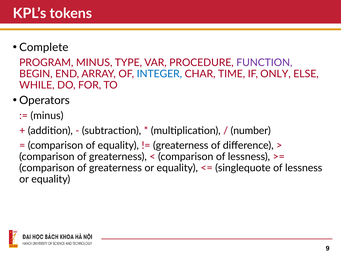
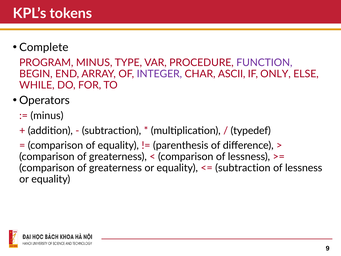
INTEGER colour: blue -> purple
TIME: TIME -> ASCII
number: number -> typedef
greaterness at (181, 145): greaterness -> parenthesis
singlequote at (243, 168): singlequote -> subtraction
